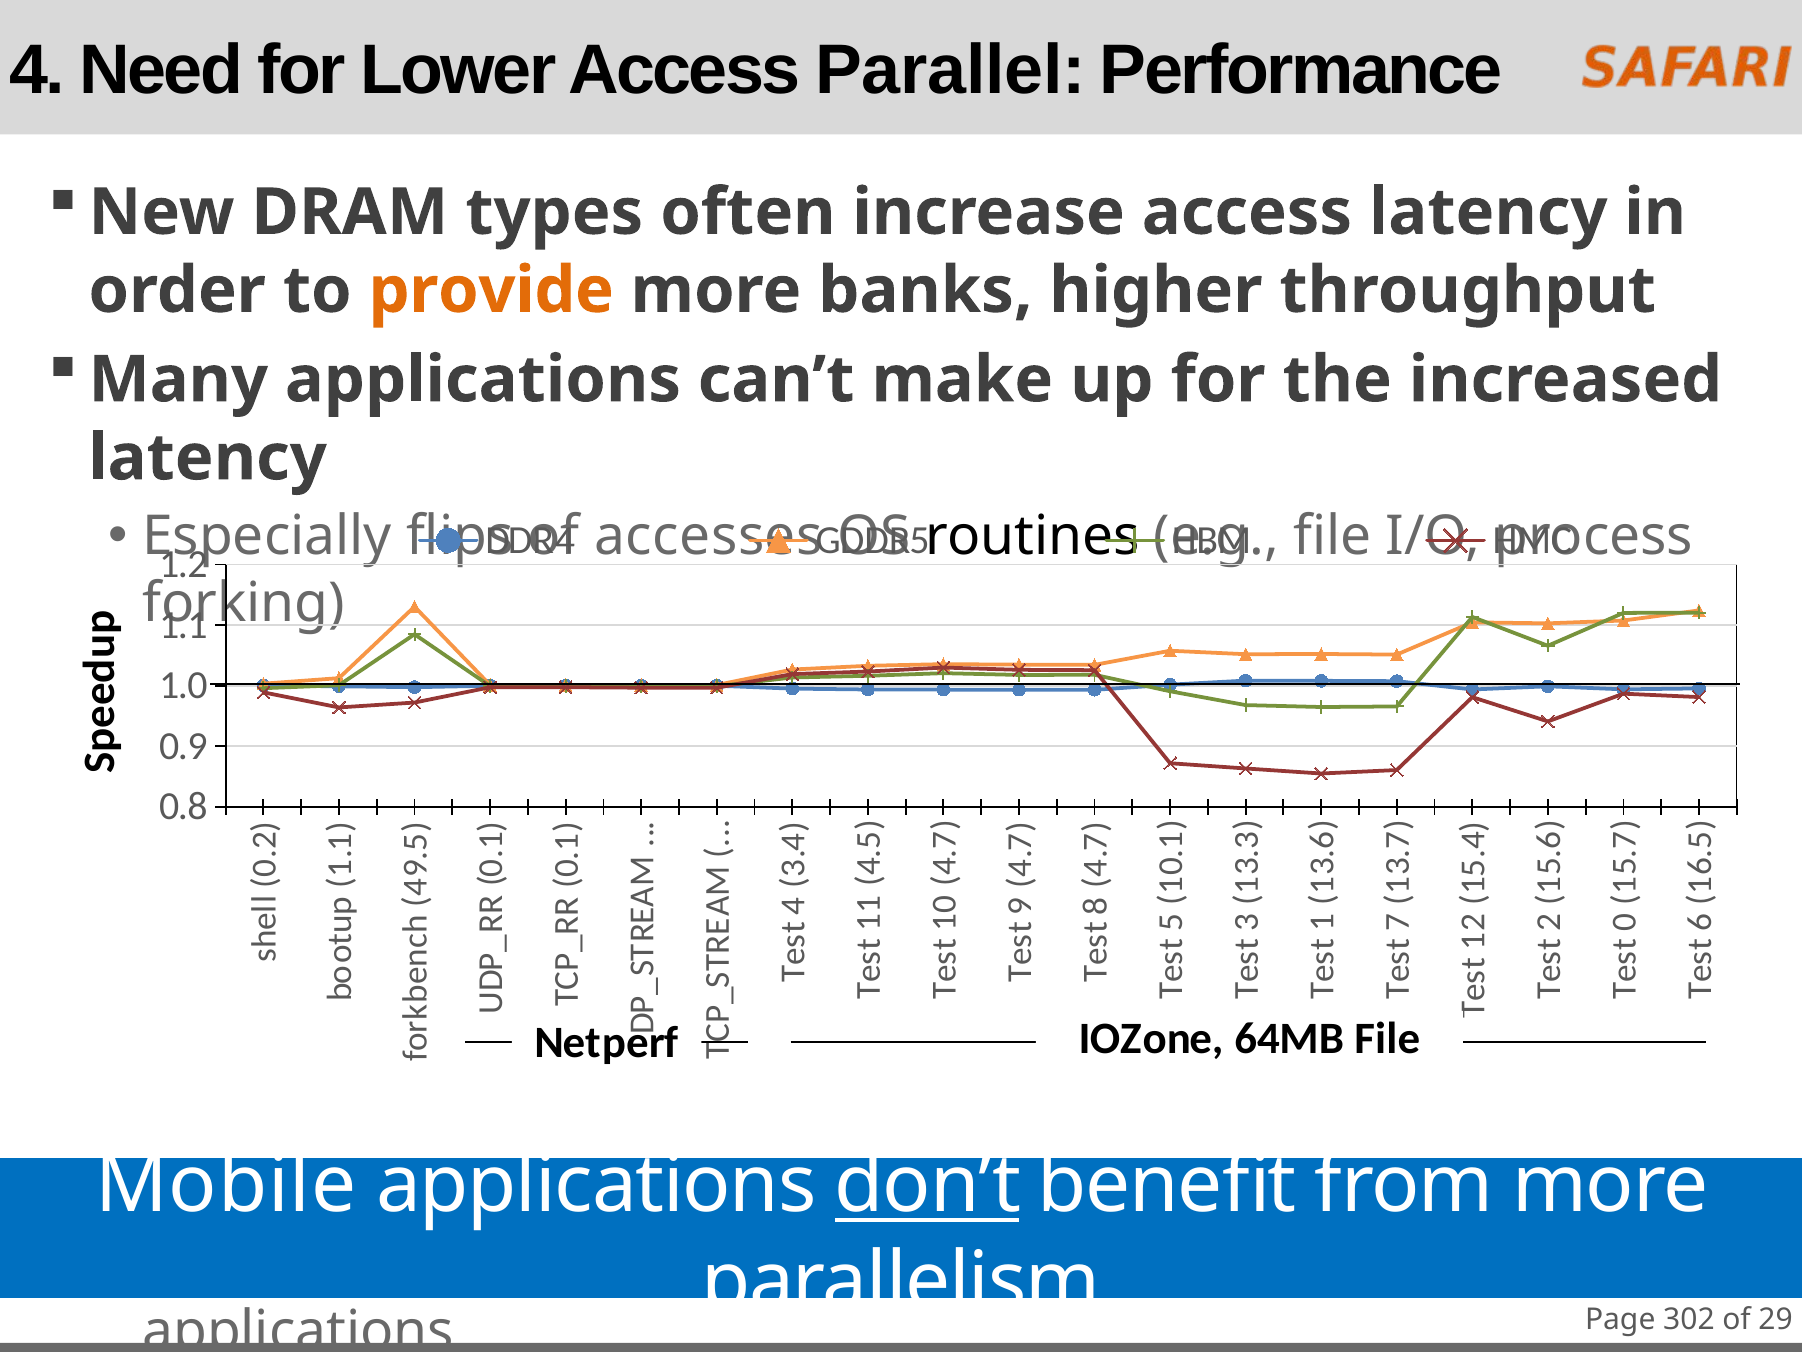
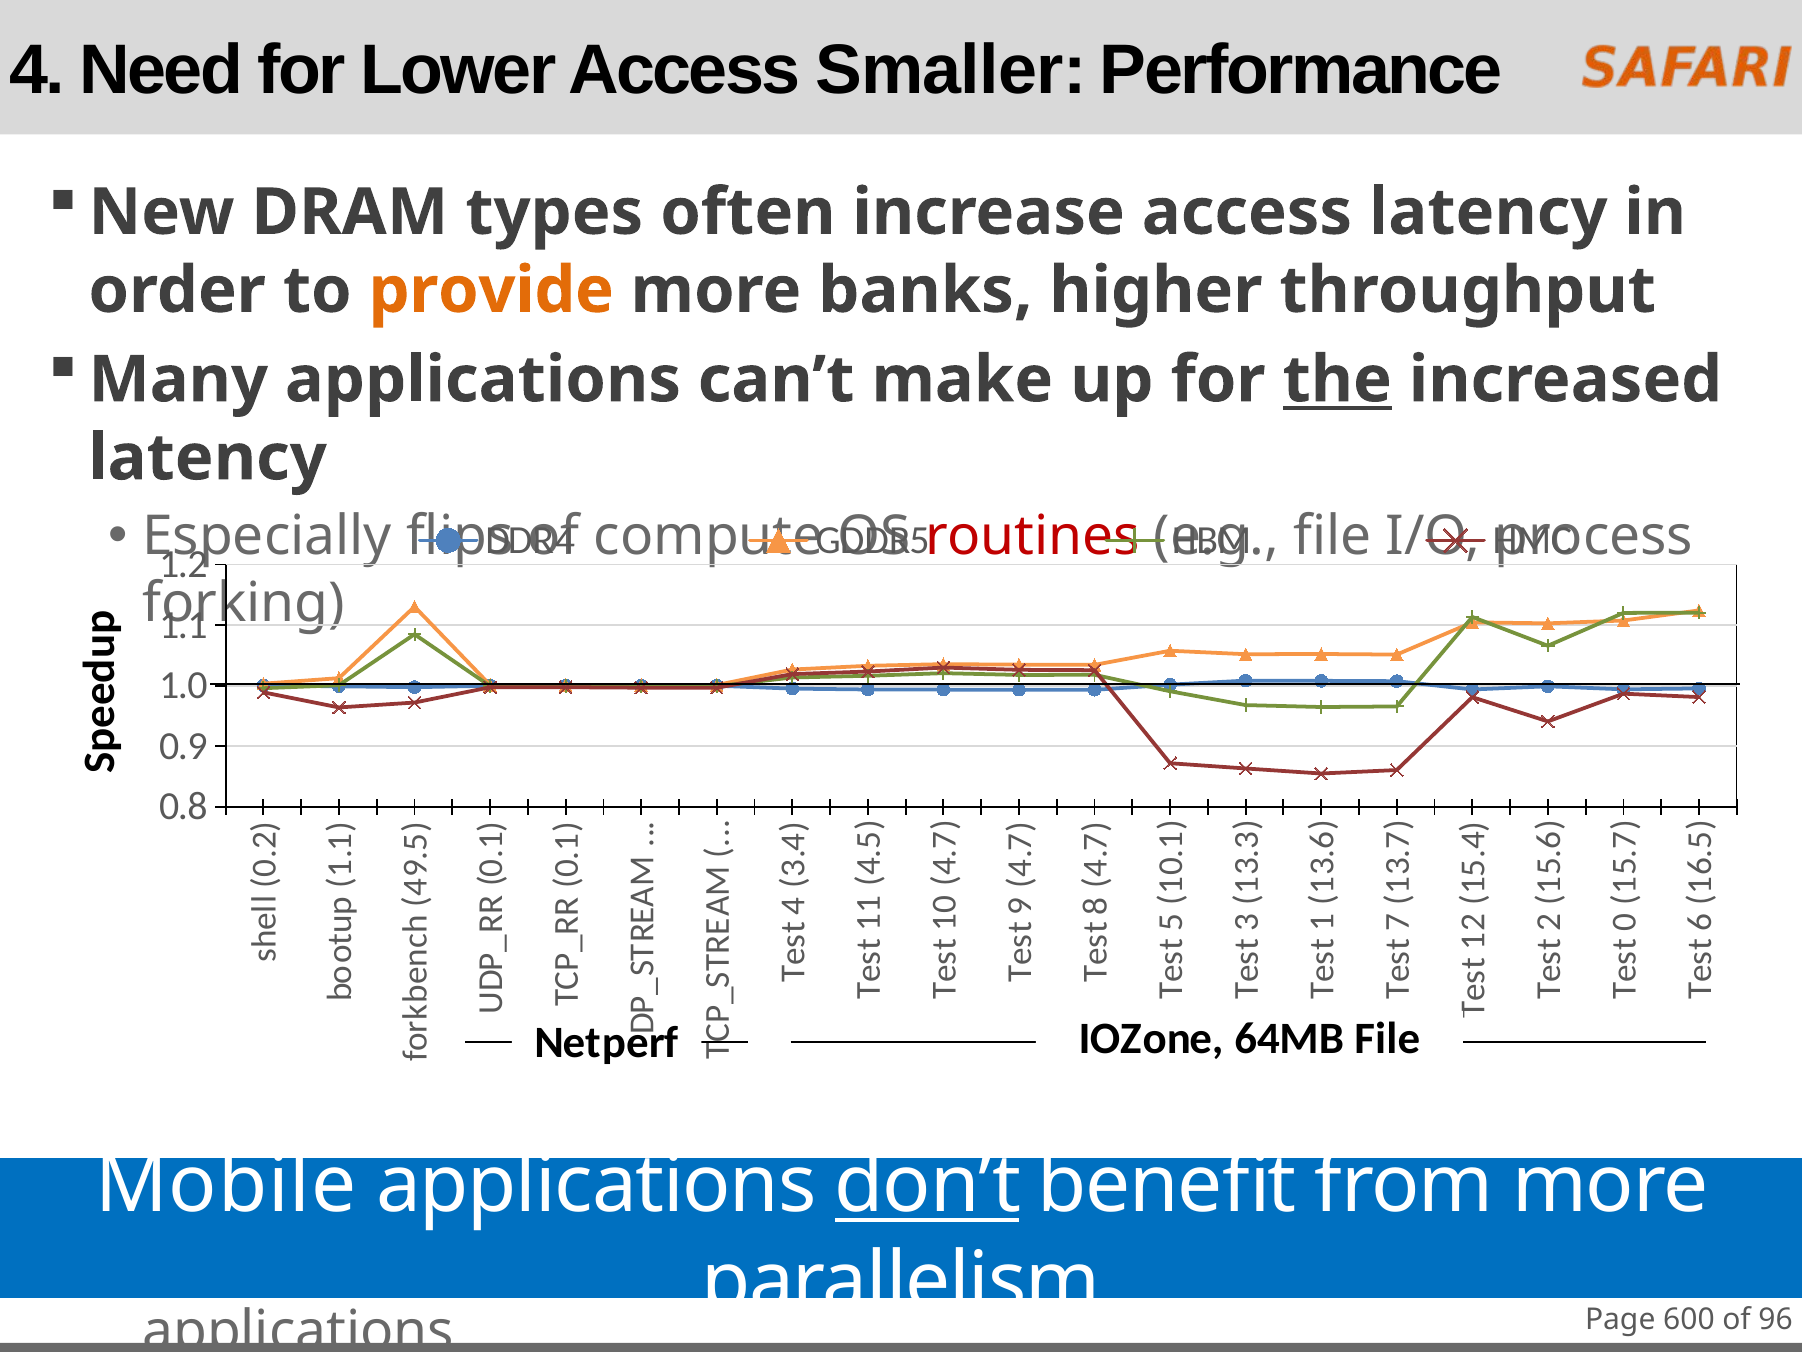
Parallel: Parallel -> Smaller
the underline: none -> present
accesses: accesses -> compute
routines colour: black -> red
302: 302 -> 600
29: 29 -> 96
